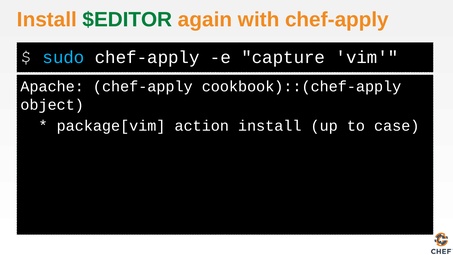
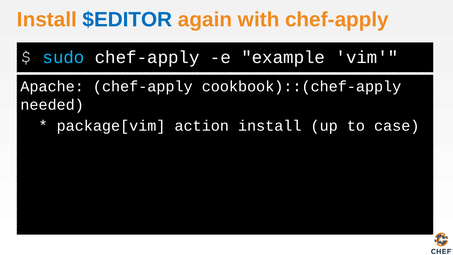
$EDITOR colour: green -> blue
capture: capture -> example
object: object -> needed
